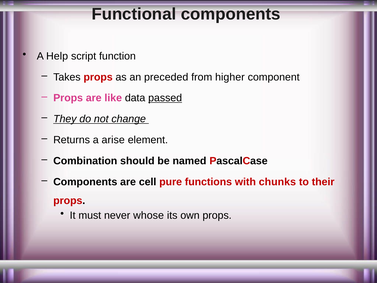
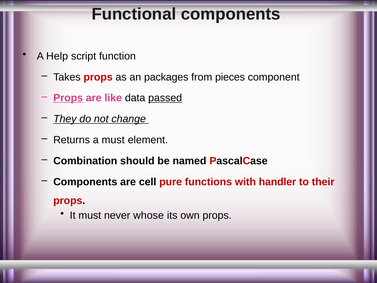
preceded: preceded -> packages
higher: higher -> pieces
Props at (68, 98) underline: none -> present
a arise: arise -> must
chunks: chunks -> handler
